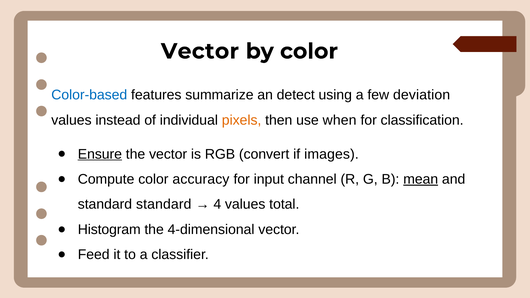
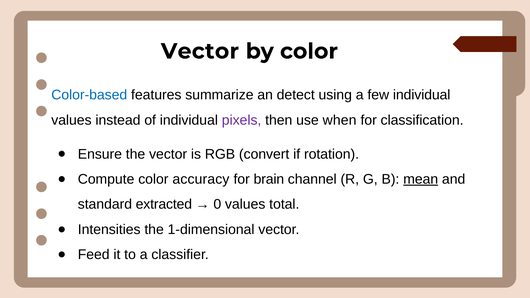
few deviation: deviation -> individual
pixels colour: orange -> purple
Ensure underline: present -> none
images: images -> rotation
input: input -> brain
standard standard: standard -> extracted
4: 4 -> 0
Histogram: Histogram -> Intensities
4-dimensional: 4-dimensional -> 1-dimensional
